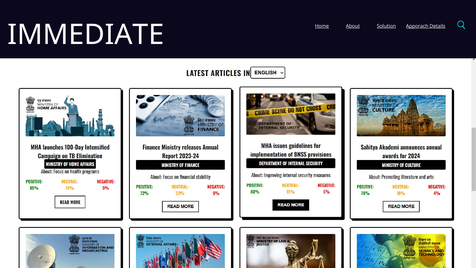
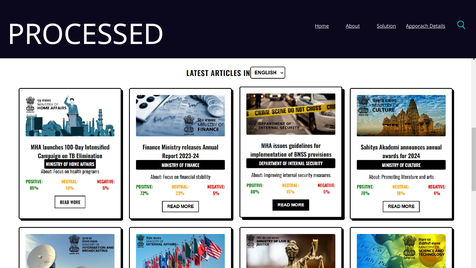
IMMEDIATE: IMMEDIATE -> PROCESSED
